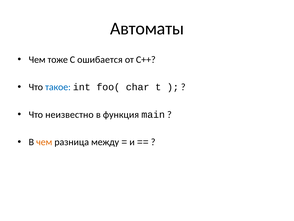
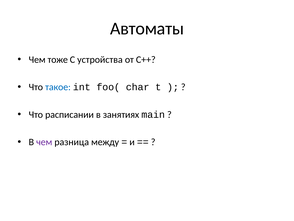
ошибается: ошибается -> устройства
неизвестно: неизвестно -> расписании
функция: функция -> занятиях
чем at (44, 142) colour: orange -> purple
